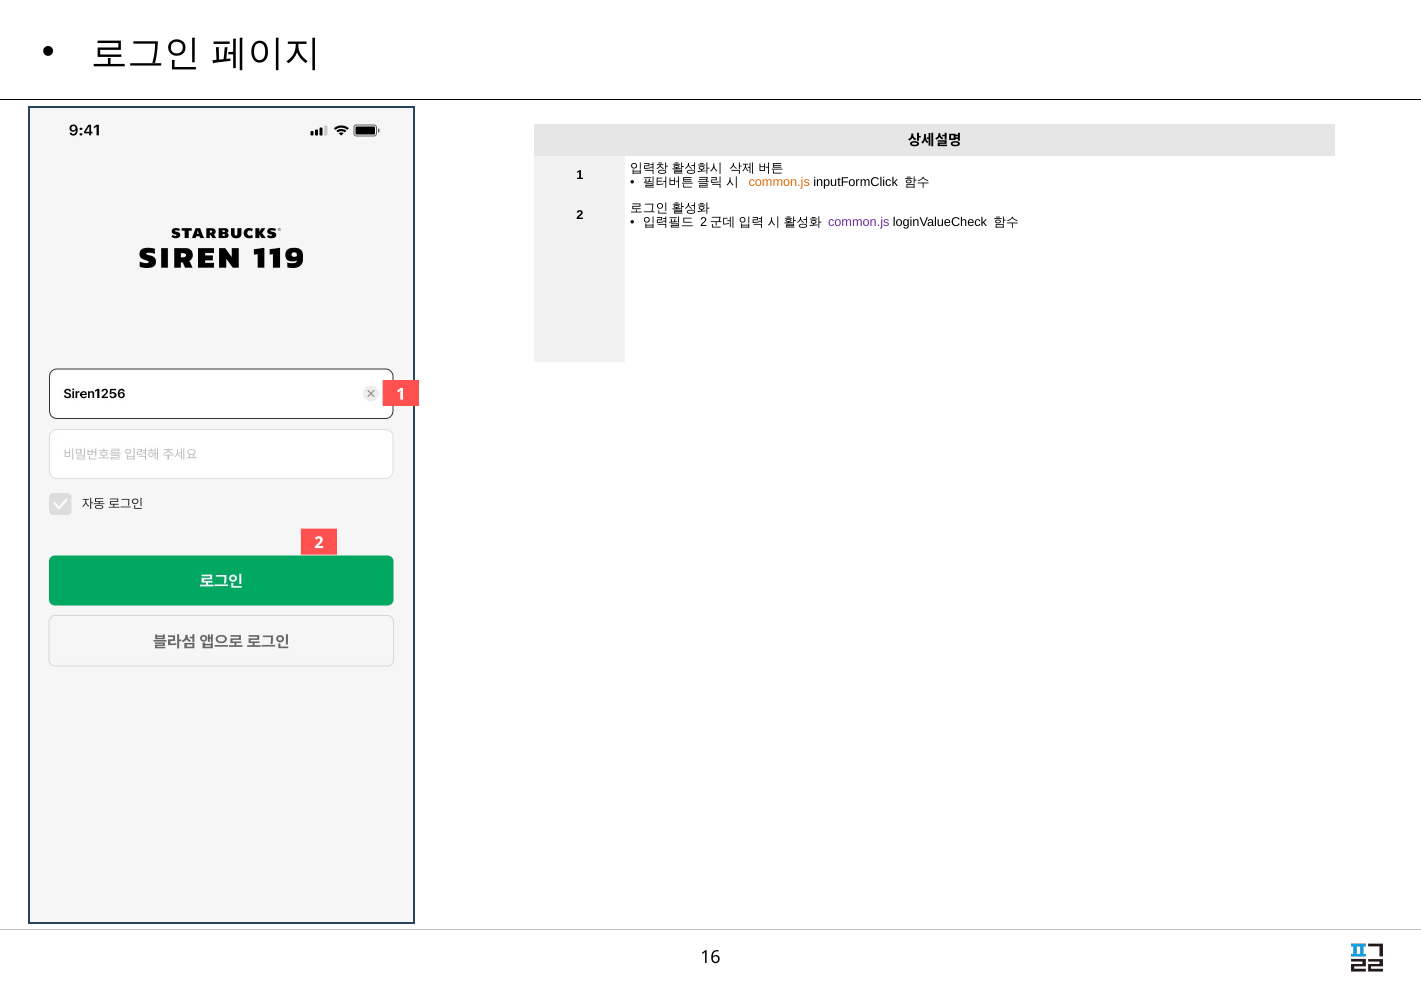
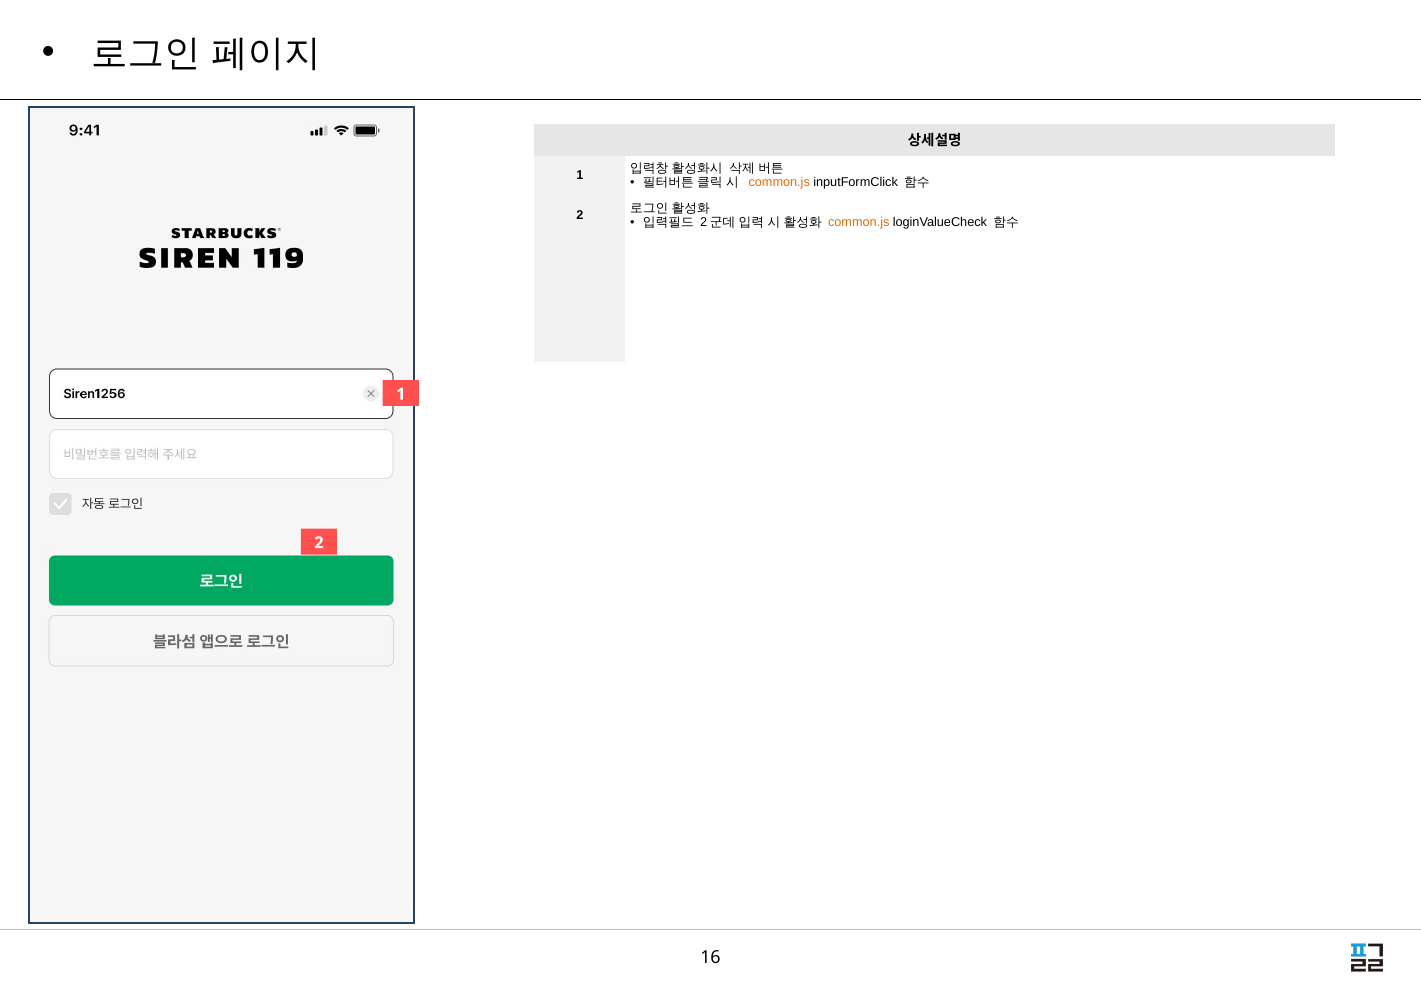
common.js at (859, 222) colour: purple -> orange
